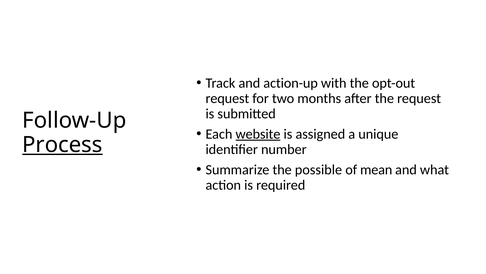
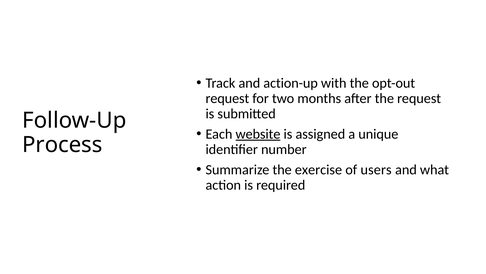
Process underline: present -> none
possible: possible -> exercise
mean: mean -> users
